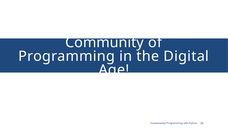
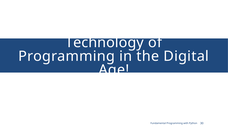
Community: Community -> Technology
